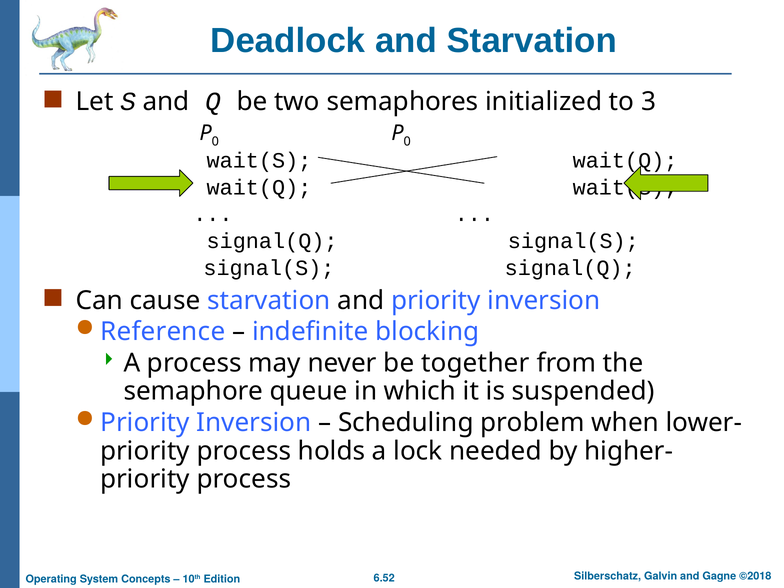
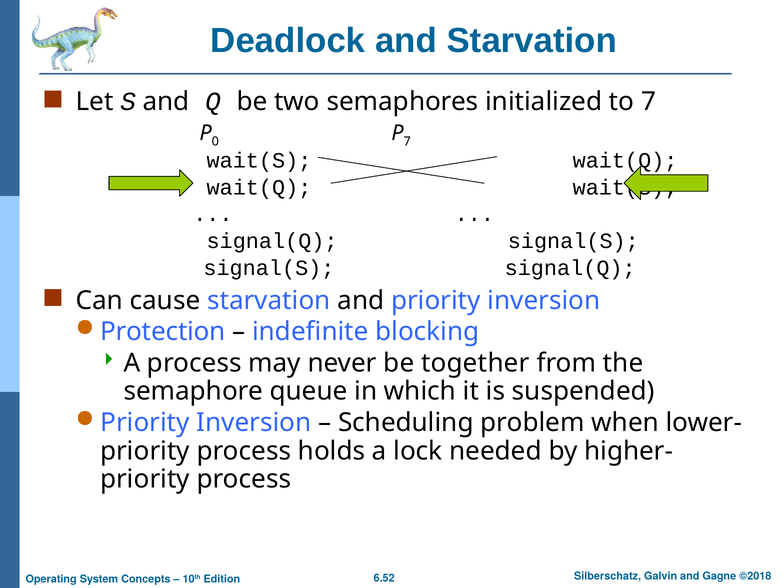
to 3: 3 -> 7
0 at (407, 142): 0 -> 7
Reference: Reference -> Protection
